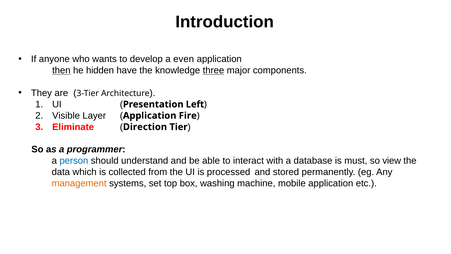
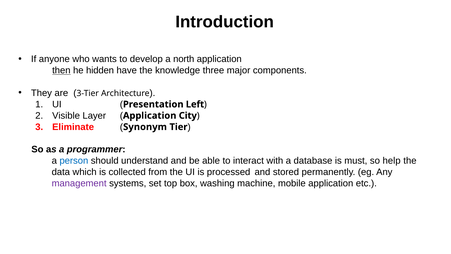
even: even -> north
three underline: present -> none
Fire: Fire -> City
Direction: Direction -> Synonym
view: view -> help
management colour: orange -> purple
